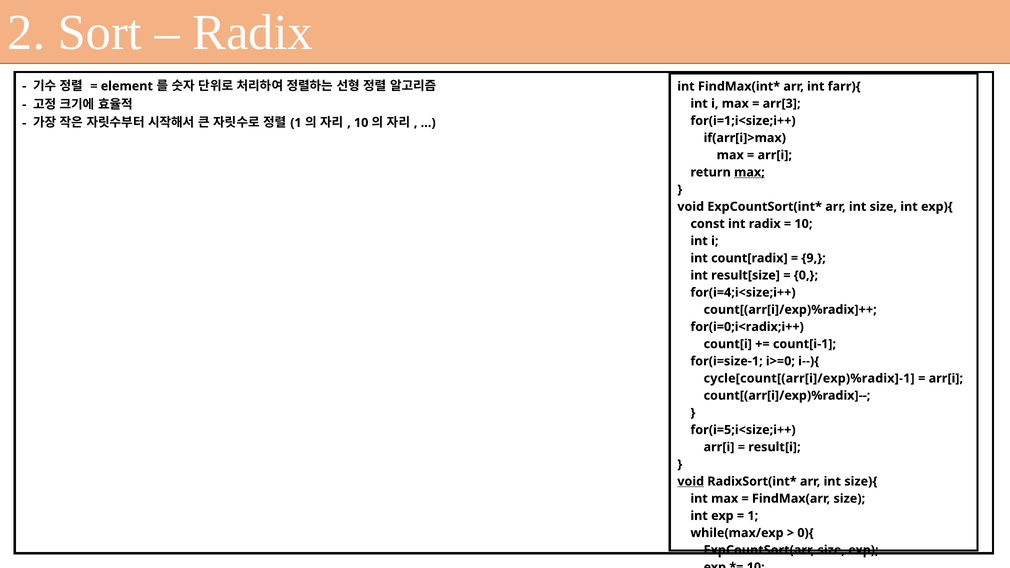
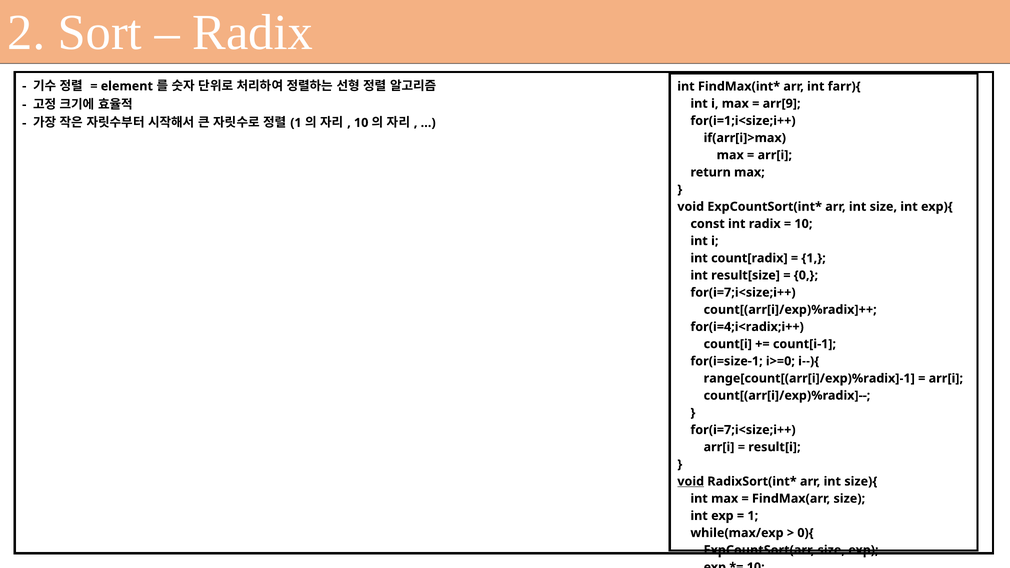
arr[3: arr[3 -> arr[9
max at (749, 172) underline: present -> none
9 at (814, 258): 9 -> 1
for(i=4;i<size;i++ at (743, 293): for(i=4;i<size;i++ -> for(i=7;i<size;i++
for(i=0;i<radix;i++: for(i=0;i<radix;i++ -> for(i=4;i<radix;i++
cycle[count[(arr[i]/exp)%radix]-1: cycle[count[(arr[i]/exp)%radix]-1 -> range[count[(arr[i]/exp)%radix]-1
for(i=5;i<size;i++ at (743, 430): for(i=5;i<size;i++ -> for(i=7;i<size;i++
